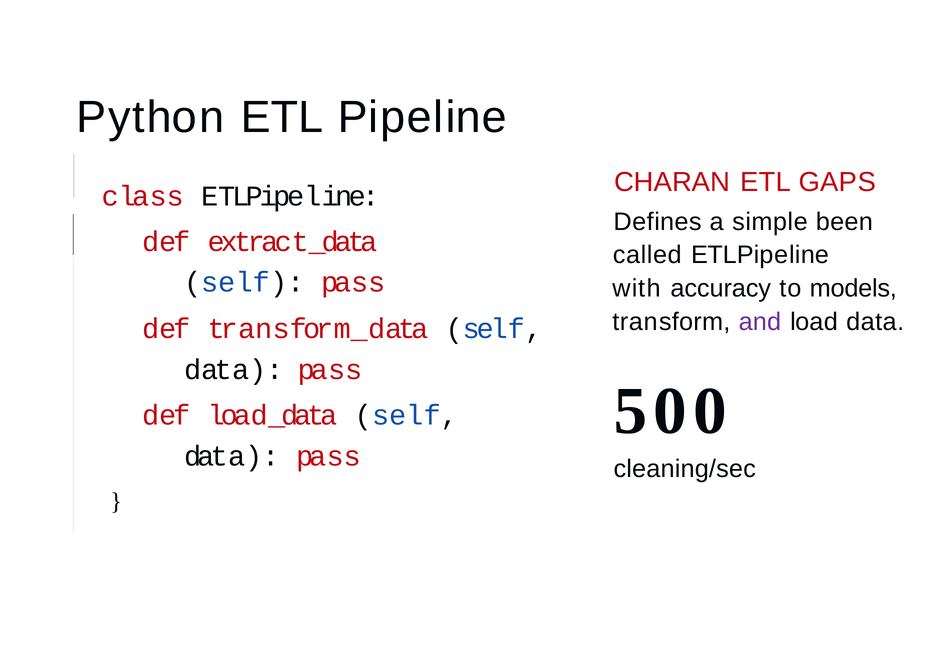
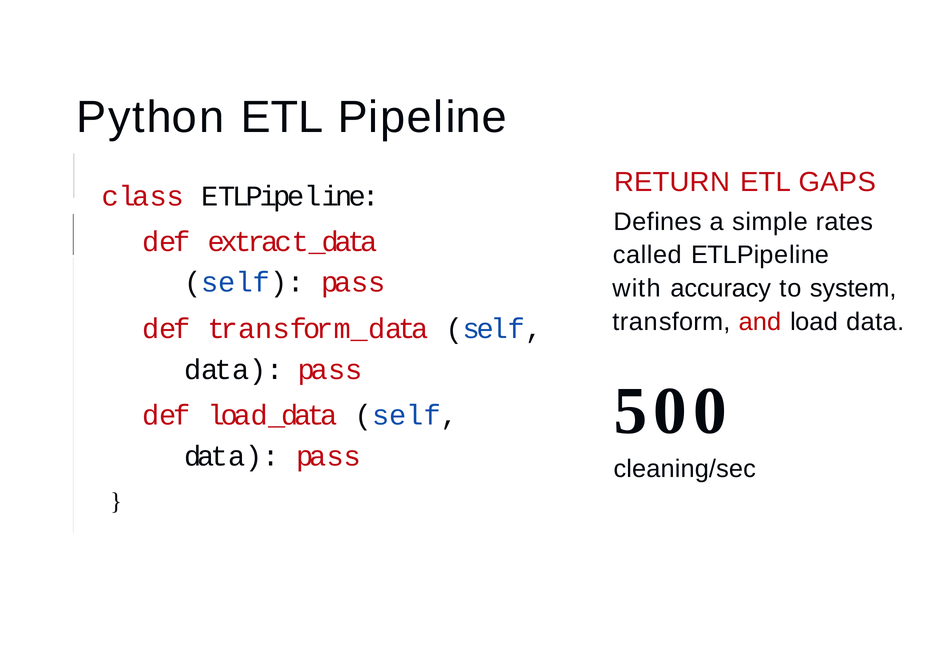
CHARAN: CHARAN -> RETURN
been: been -> rates
models: models -> system
and colour: purple -> red
